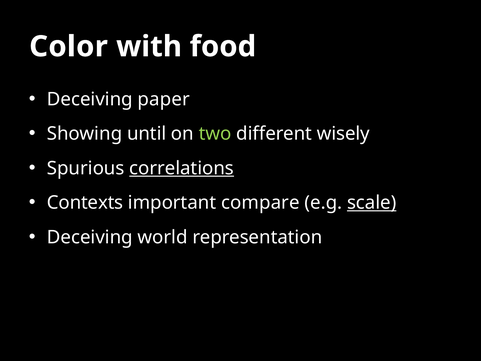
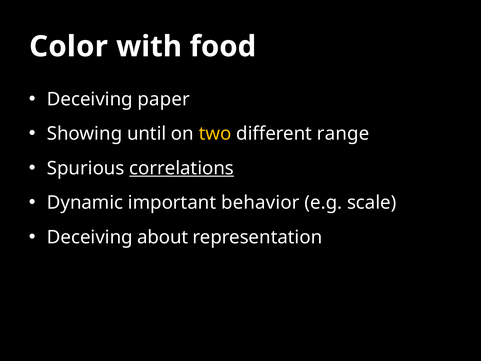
two colour: light green -> yellow
wisely: wisely -> range
Contexts: Contexts -> Dynamic
compare: compare -> behavior
scale underline: present -> none
world: world -> about
